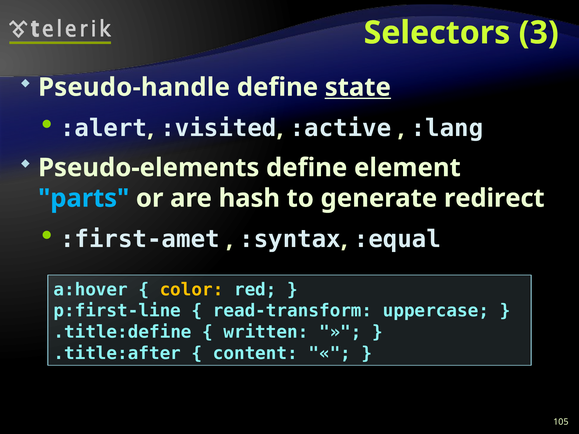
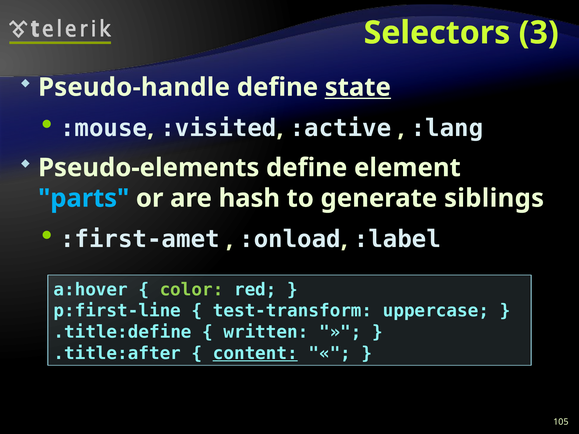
:alert: :alert -> :mouse
redirect: redirect -> siblings
:syntax: :syntax -> :onload
:equal: :equal -> :label
color colour: yellow -> light green
read-transform: read-transform -> test-transform
content underline: none -> present
